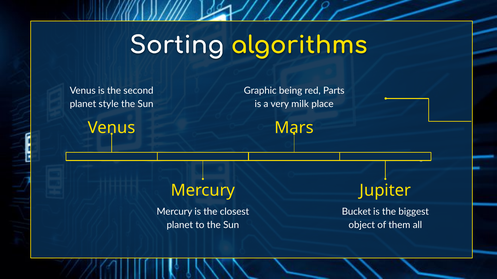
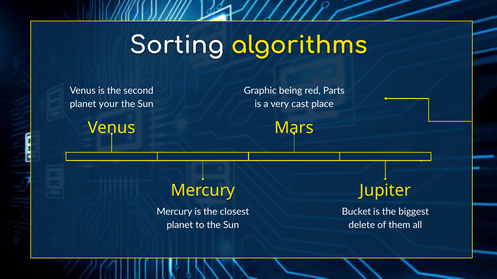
style: style -> your
milk: milk -> cast
object: object -> delete
